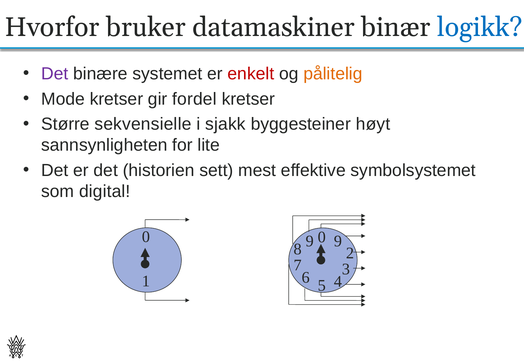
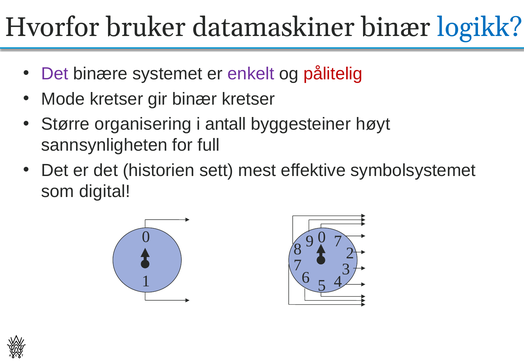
enkelt colour: red -> purple
pålitelig colour: orange -> red
gir fordel: fordel -> binær
sekvensielle: sekvensielle -> organisering
sjakk: sjakk -> antall
lite: lite -> full
9 at (338, 241): 9 -> 7
